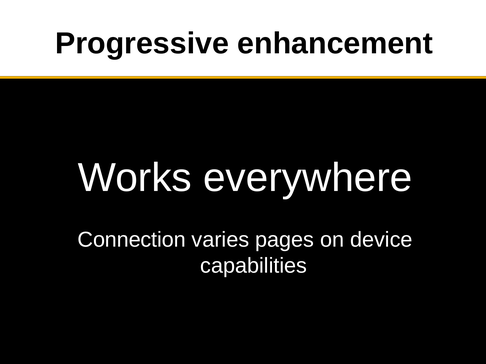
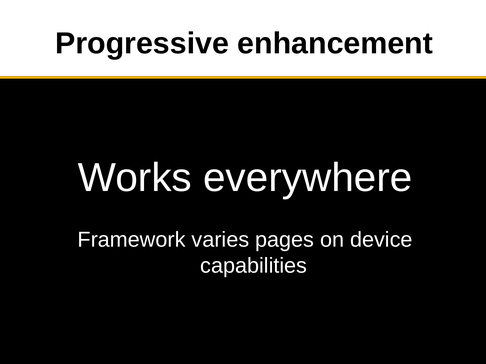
Connection: Connection -> Framework
